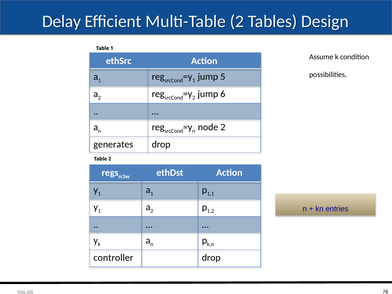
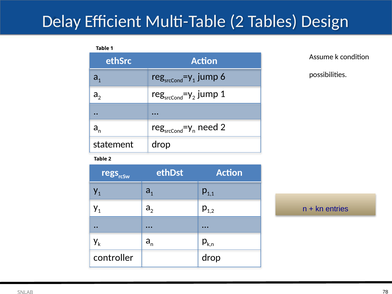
5: 5 -> 6
jump 6: 6 -> 1
node: node -> need
generates: generates -> statement
